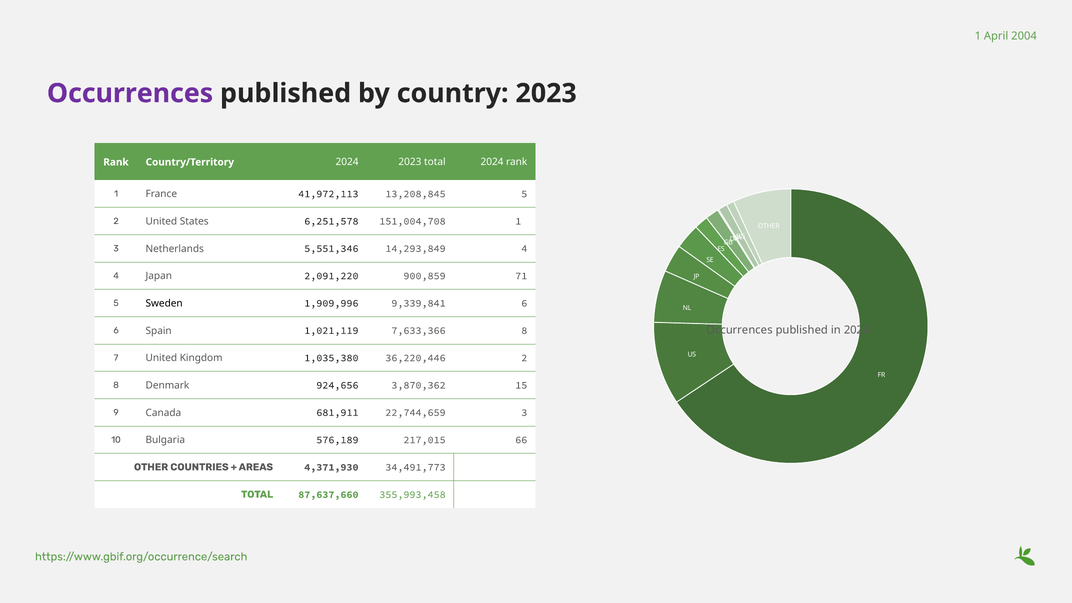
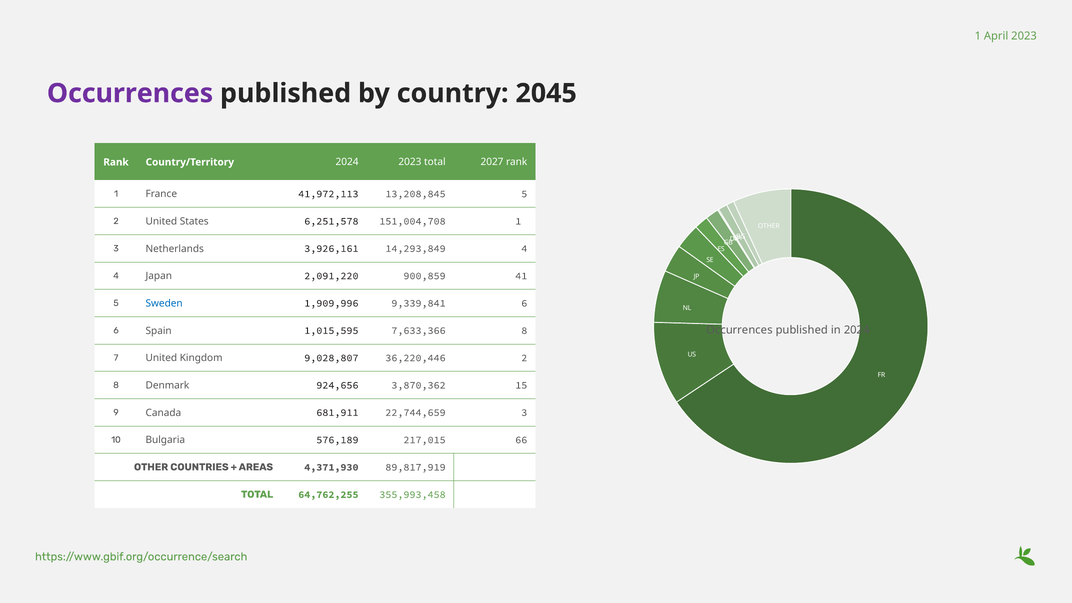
April 2004: 2004 -> 2023
country 2023: 2023 -> 2045
total 2024: 2024 -> 2027
5,551,346: 5,551,346 -> 3,926,161
71: 71 -> 41
Sweden colour: black -> blue
1,021,119: 1,021,119 -> 1,015,595
1,035,380: 1,035,380 -> 9,028,807
34,491,773: 34,491,773 -> 89,817,919
87,637,660: 87,637,660 -> 64,762,255
